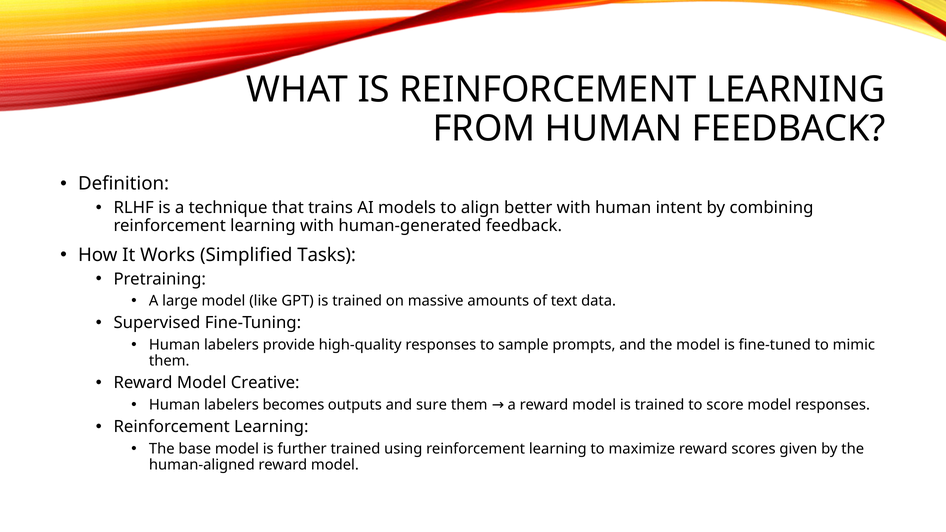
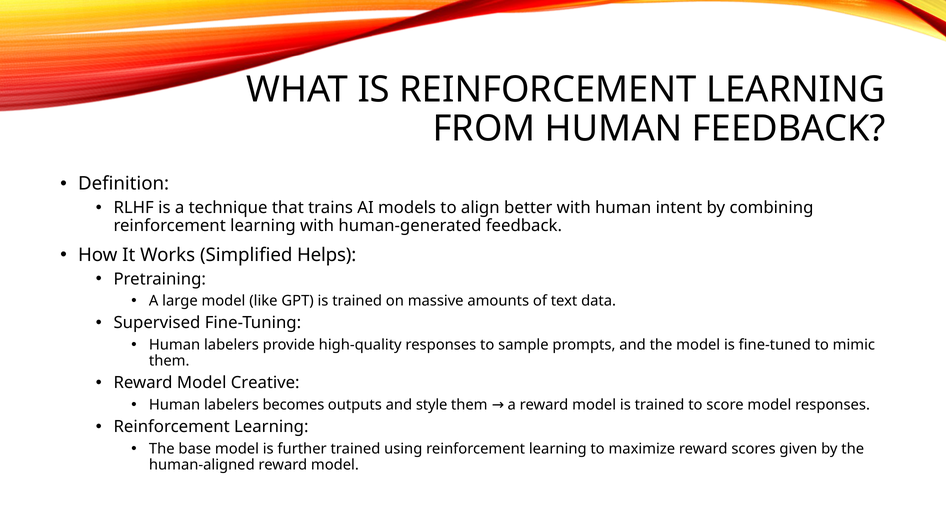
Tasks: Tasks -> Helps
sure: sure -> style
